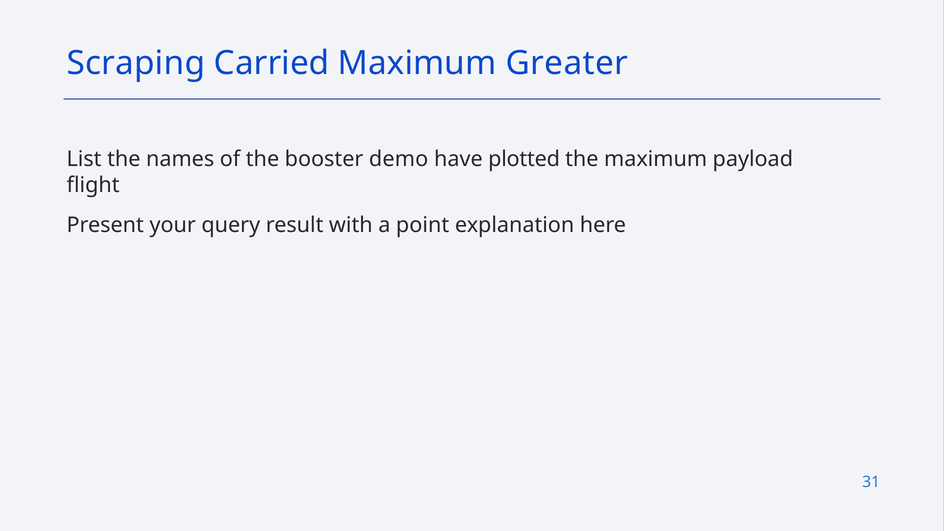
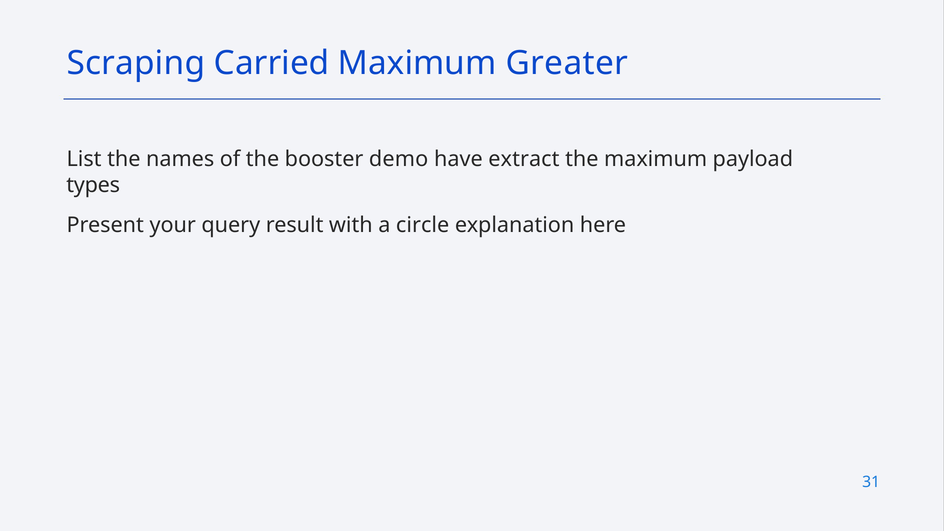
plotted: plotted -> extract
flight: flight -> types
point: point -> circle
